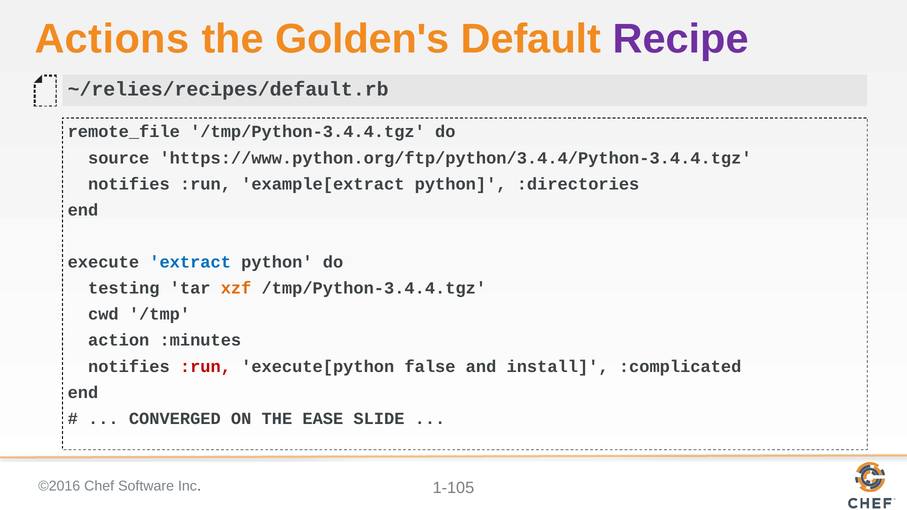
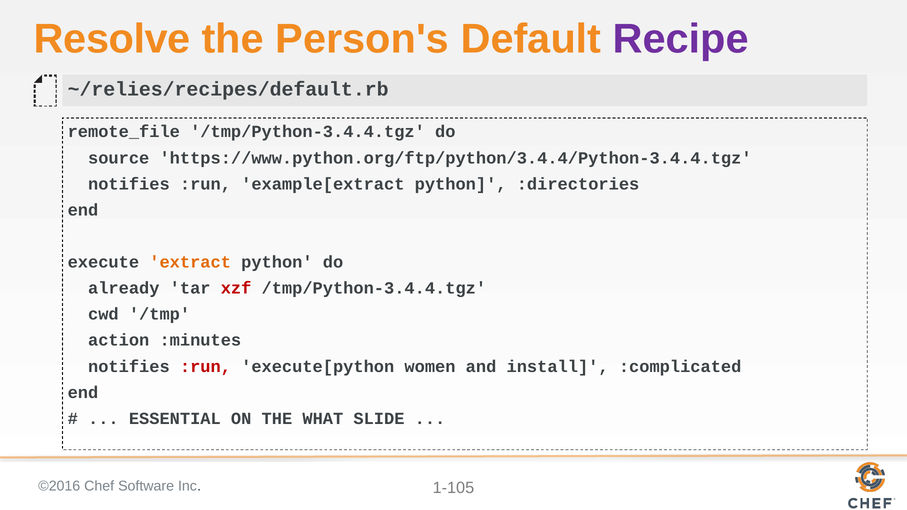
Actions: Actions -> Resolve
Golden's: Golden's -> Person's
extract colour: blue -> orange
testing: testing -> already
xzf colour: orange -> red
false: false -> women
CONVERGED: CONVERGED -> ESSENTIAL
EASE: EASE -> WHAT
